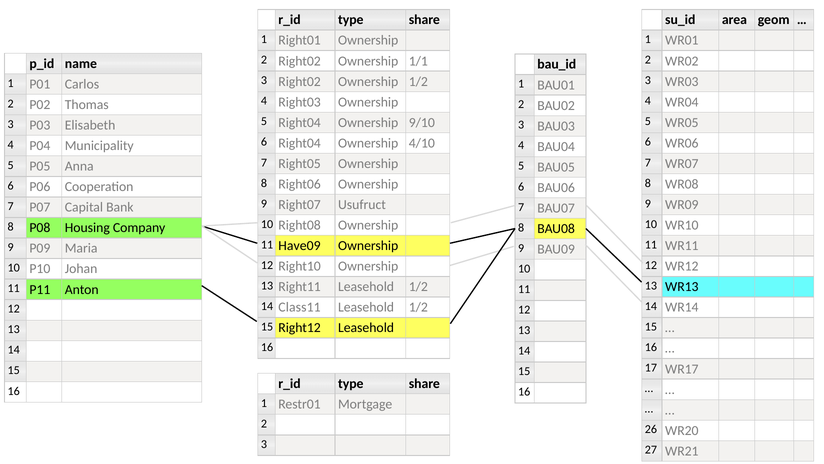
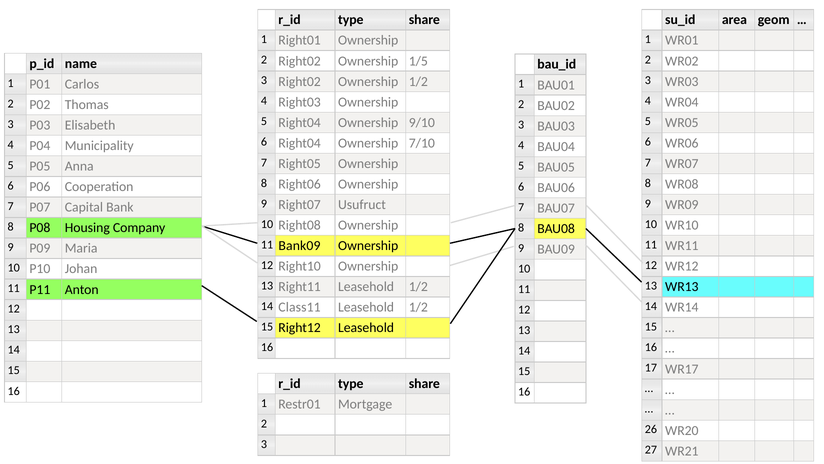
1/1: 1/1 -> 1/5
4/10: 4/10 -> 7/10
Have09: Have09 -> Bank09
